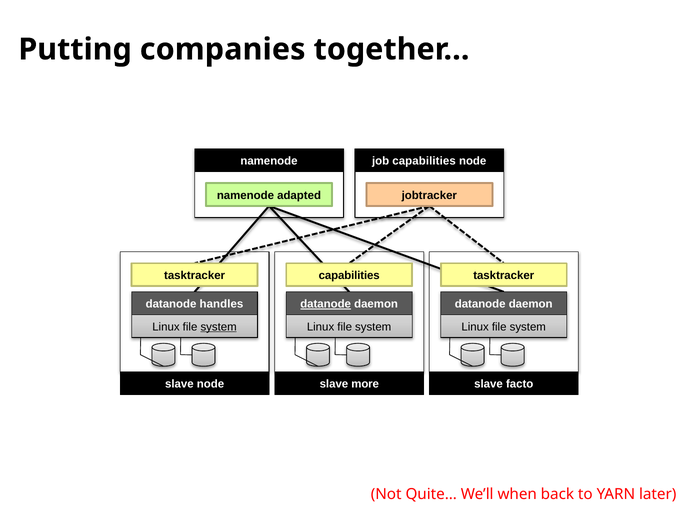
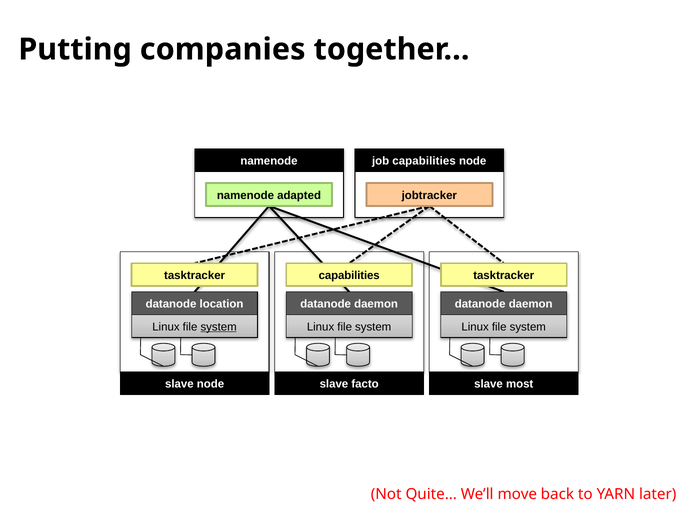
handles: handles -> location
datanode at (326, 304) underline: present -> none
more: more -> facto
facto: facto -> most
when: when -> move
